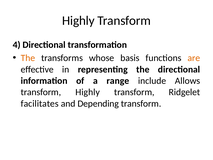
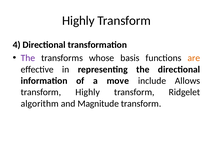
The at (28, 58) colour: orange -> purple
range: range -> move
facilitates: facilitates -> algorithm
Depending: Depending -> Magnitude
